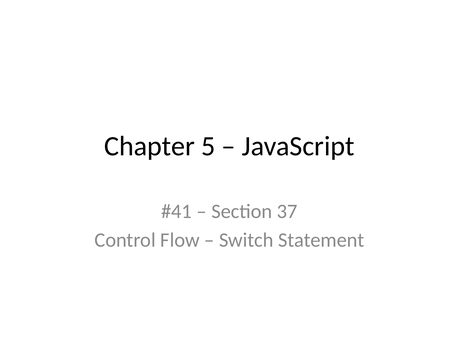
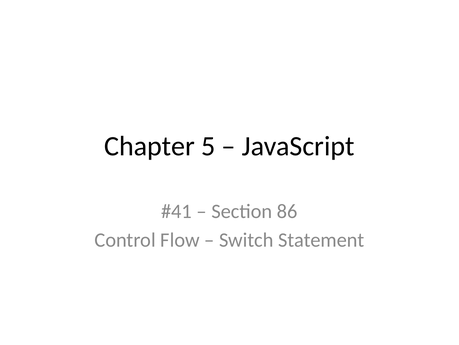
37: 37 -> 86
